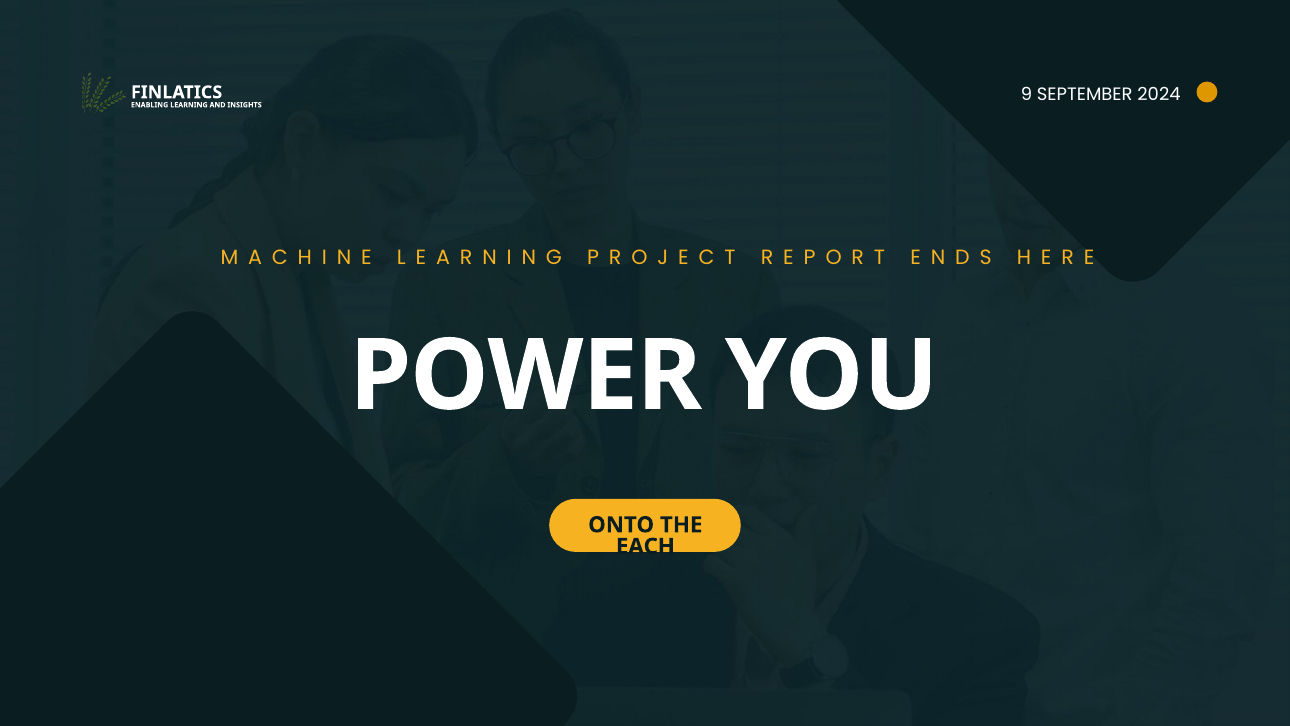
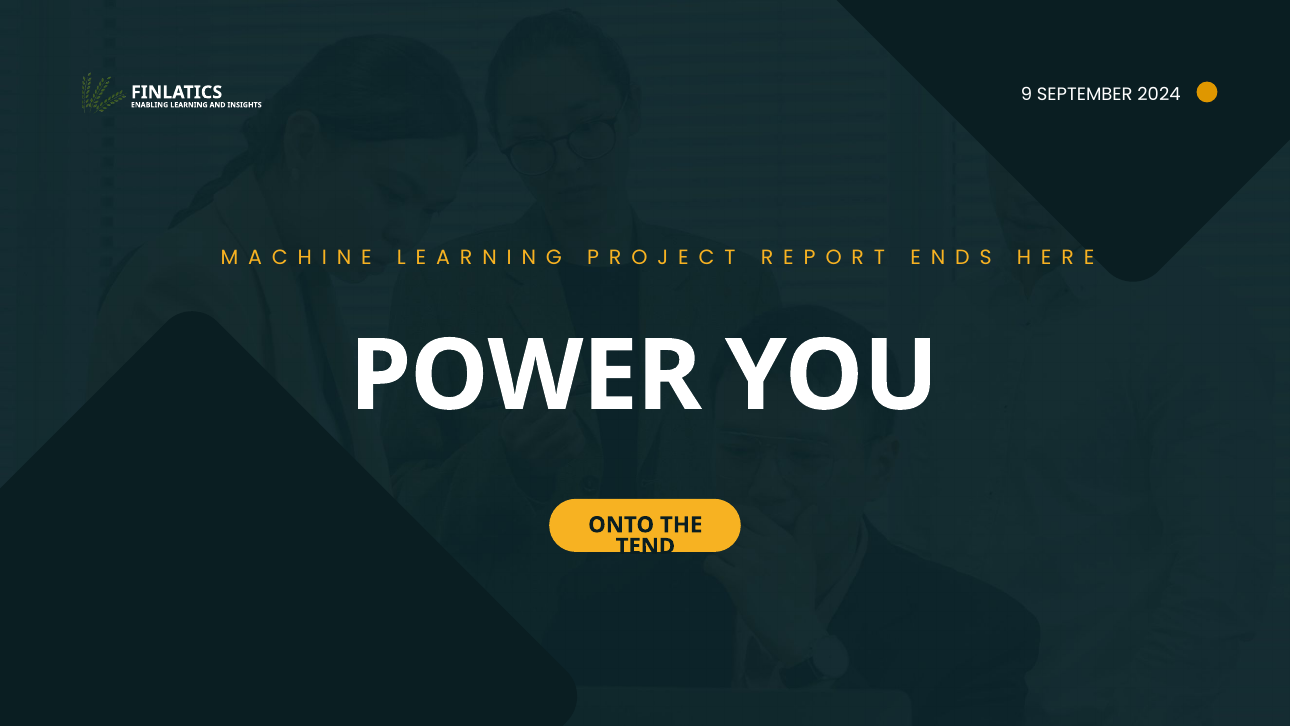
EACH: EACH -> TEND
